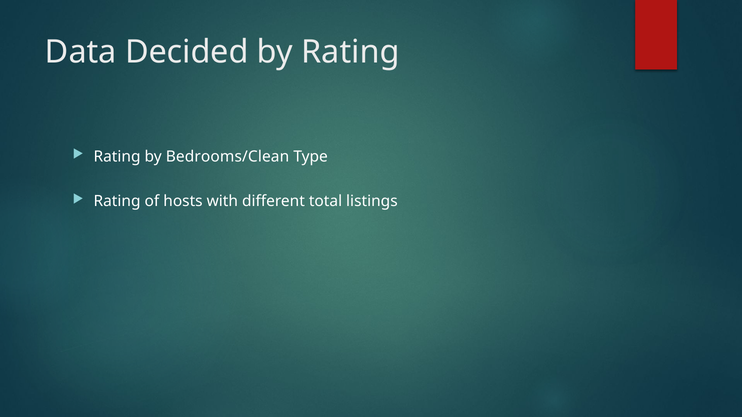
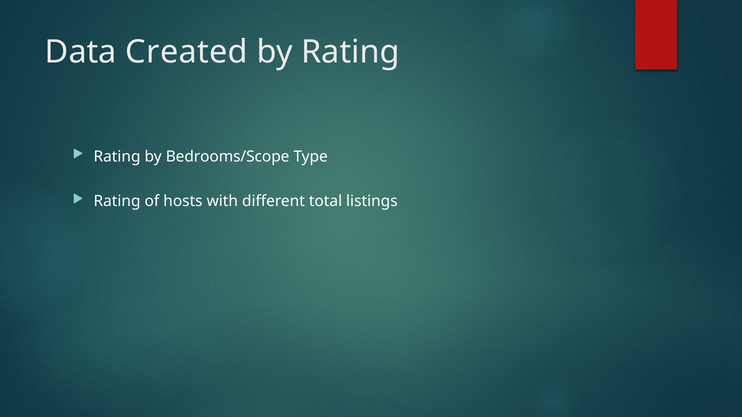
Decided: Decided -> Created
Bedrooms/Clean: Bedrooms/Clean -> Bedrooms/Scope
